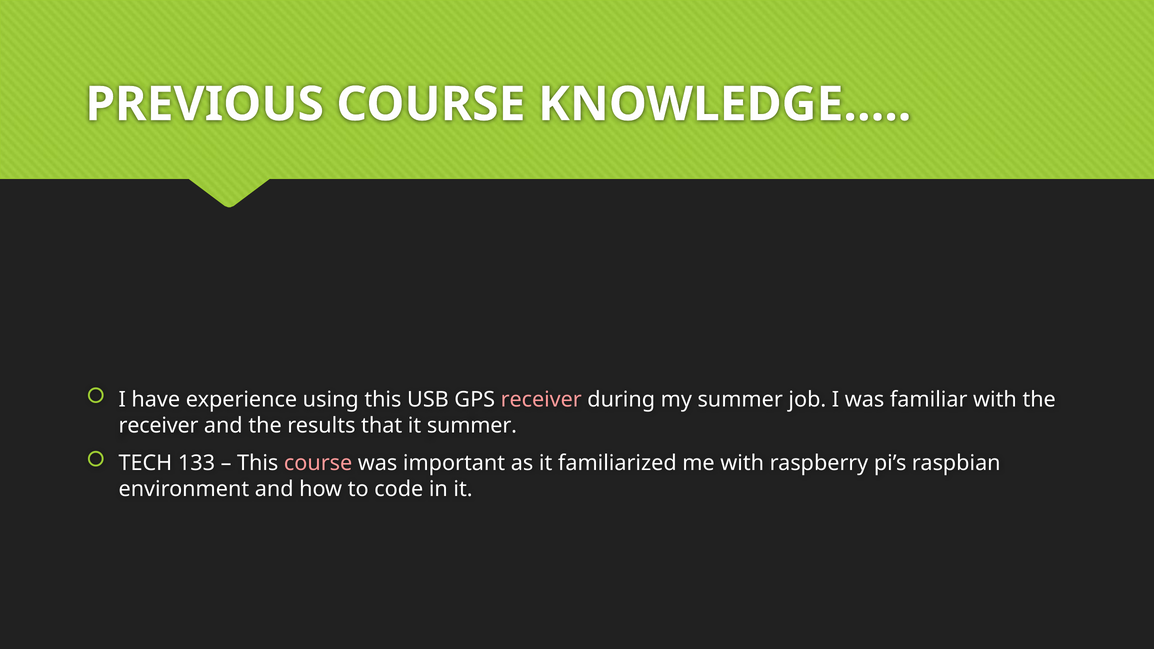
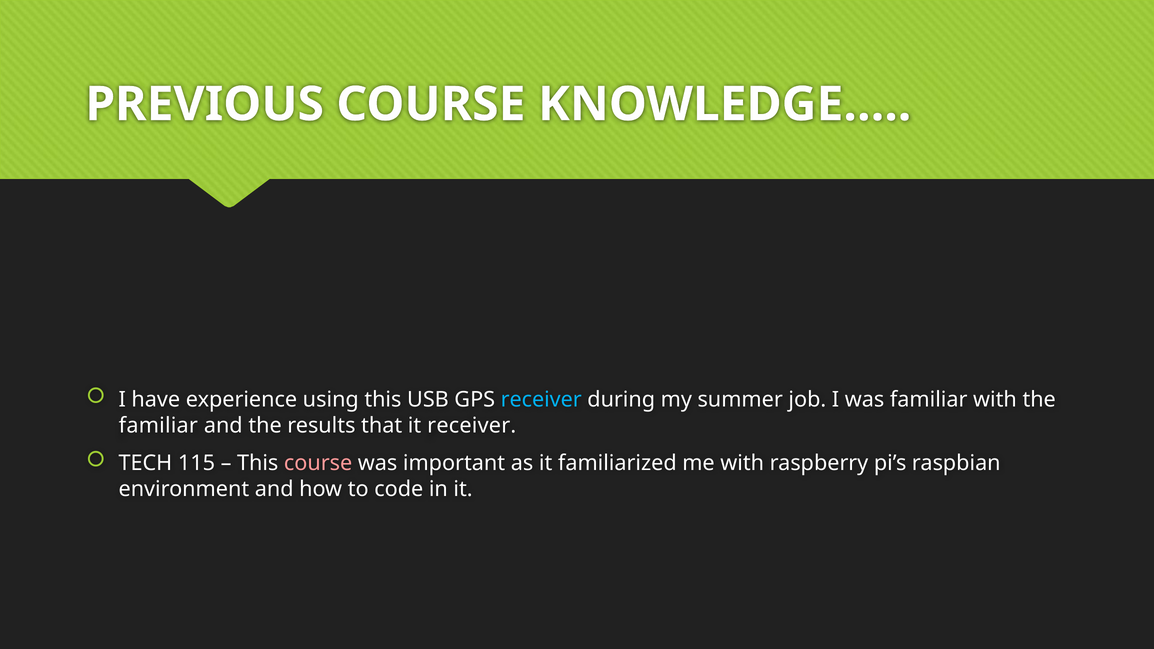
receiver at (541, 400) colour: pink -> light blue
receiver at (159, 426): receiver -> familiar
it summer: summer -> receiver
133: 133 -> 115
